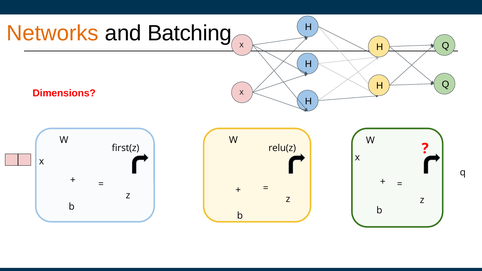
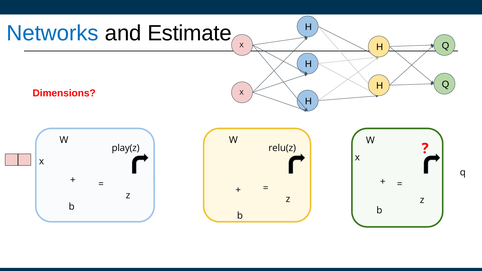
Networks colour: orange -> blue
Batching: Batching -> Estimate
first(z: first(z -> play(z
